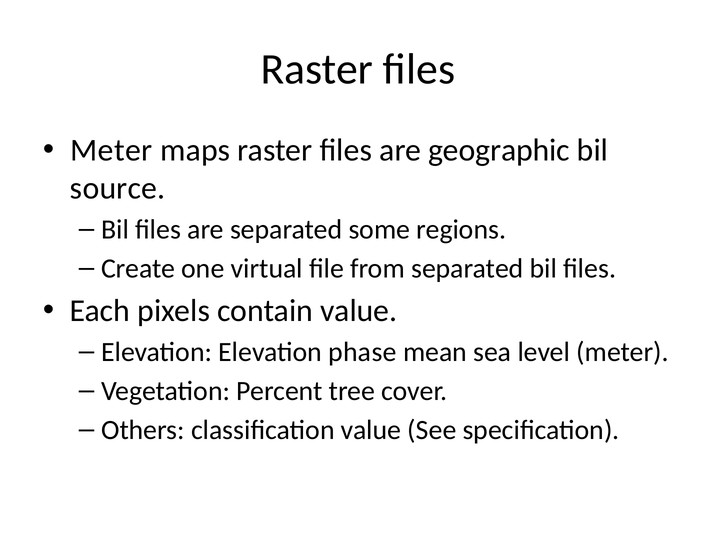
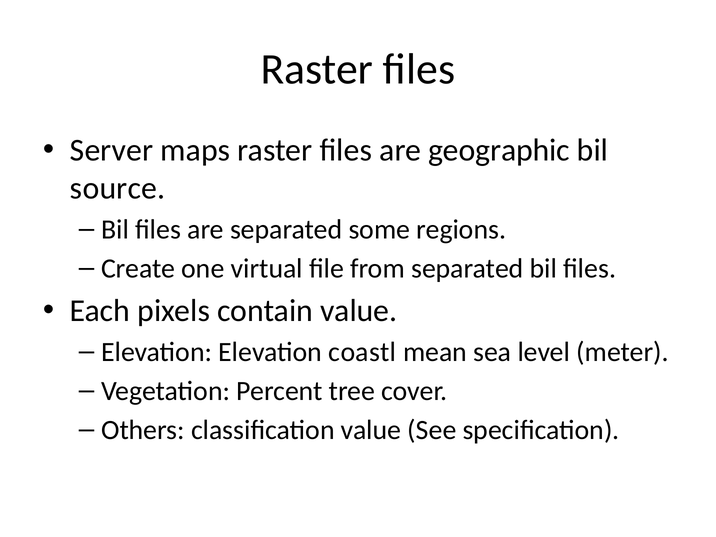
Meter at (111, 150): Meter -> Server
phase: phase -> coastl
